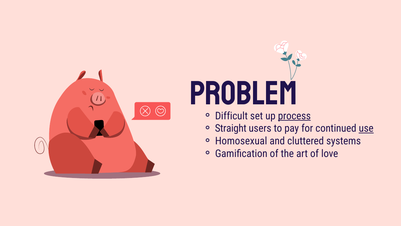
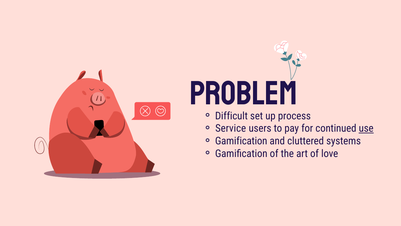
process underline: present -> none
Straight: Straight -> Service
Homosexual at (241, 141): Homosexual -> Gamification
